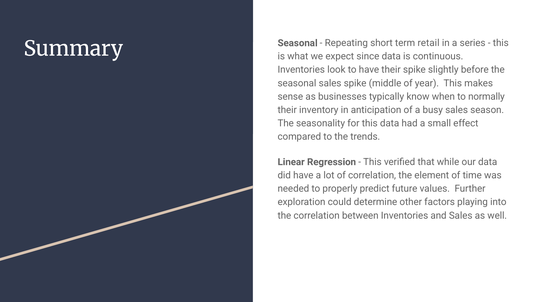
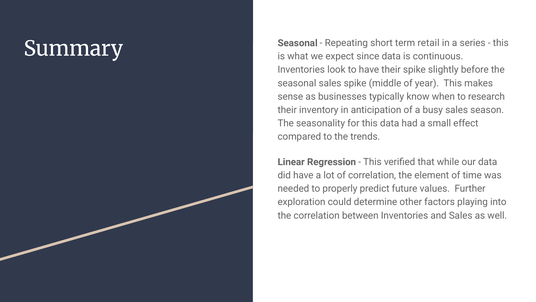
normally: normally -> research
